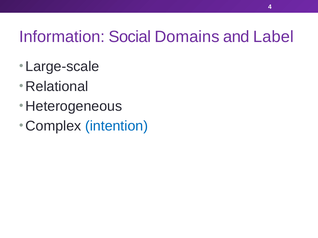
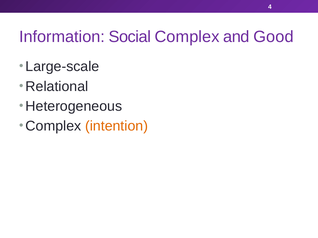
Social Domains: Domains -> Complex
Label: Label -> Good
intention colour: blue -> orange
